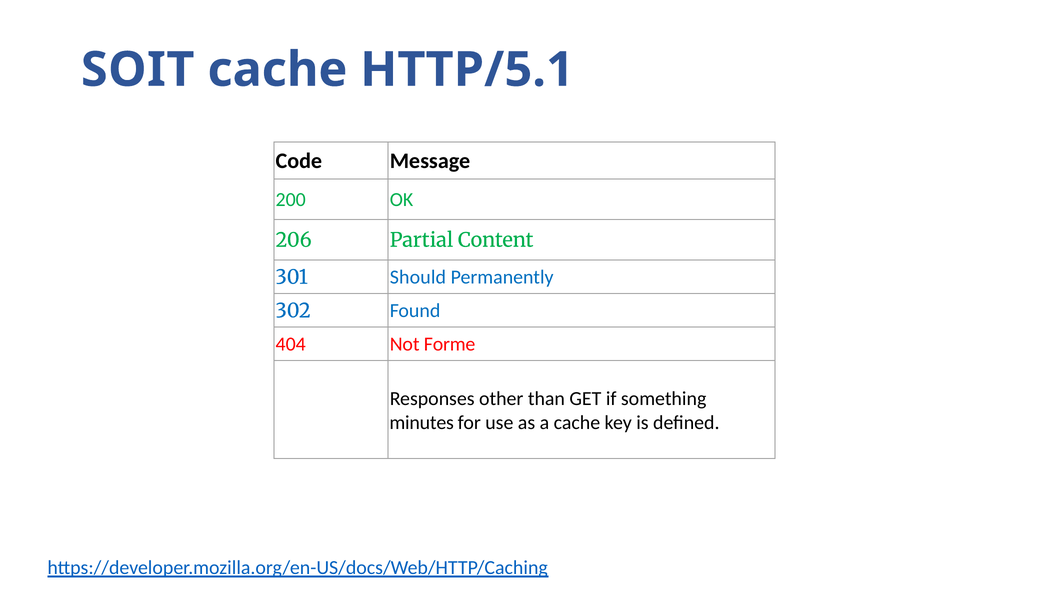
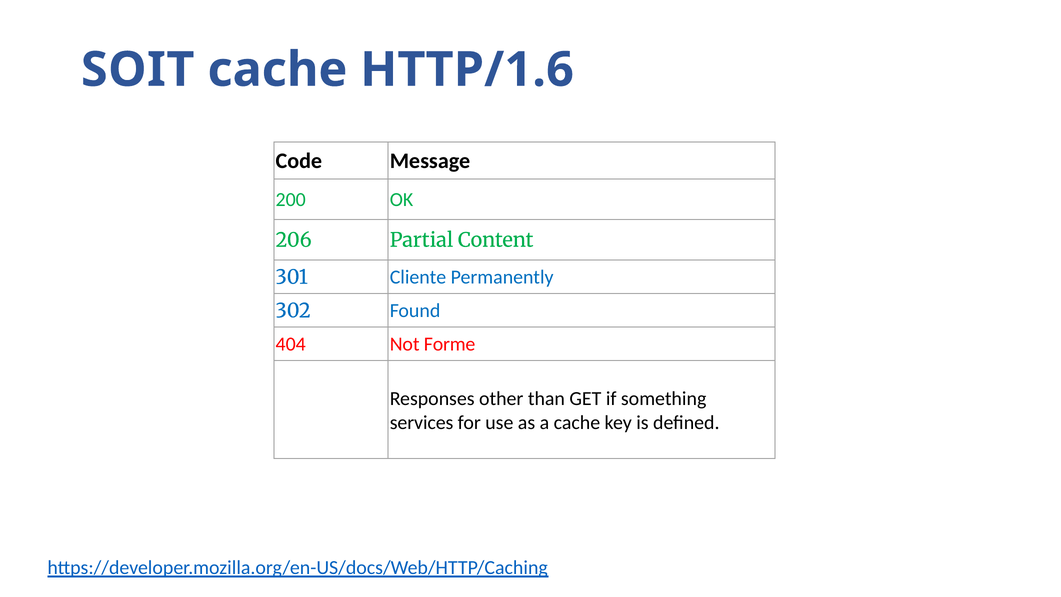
HTTP/5.1: HTTP/5.1 -> HTTP/1.6
Should: Should -> Cliente
minutes: minutes -> services
